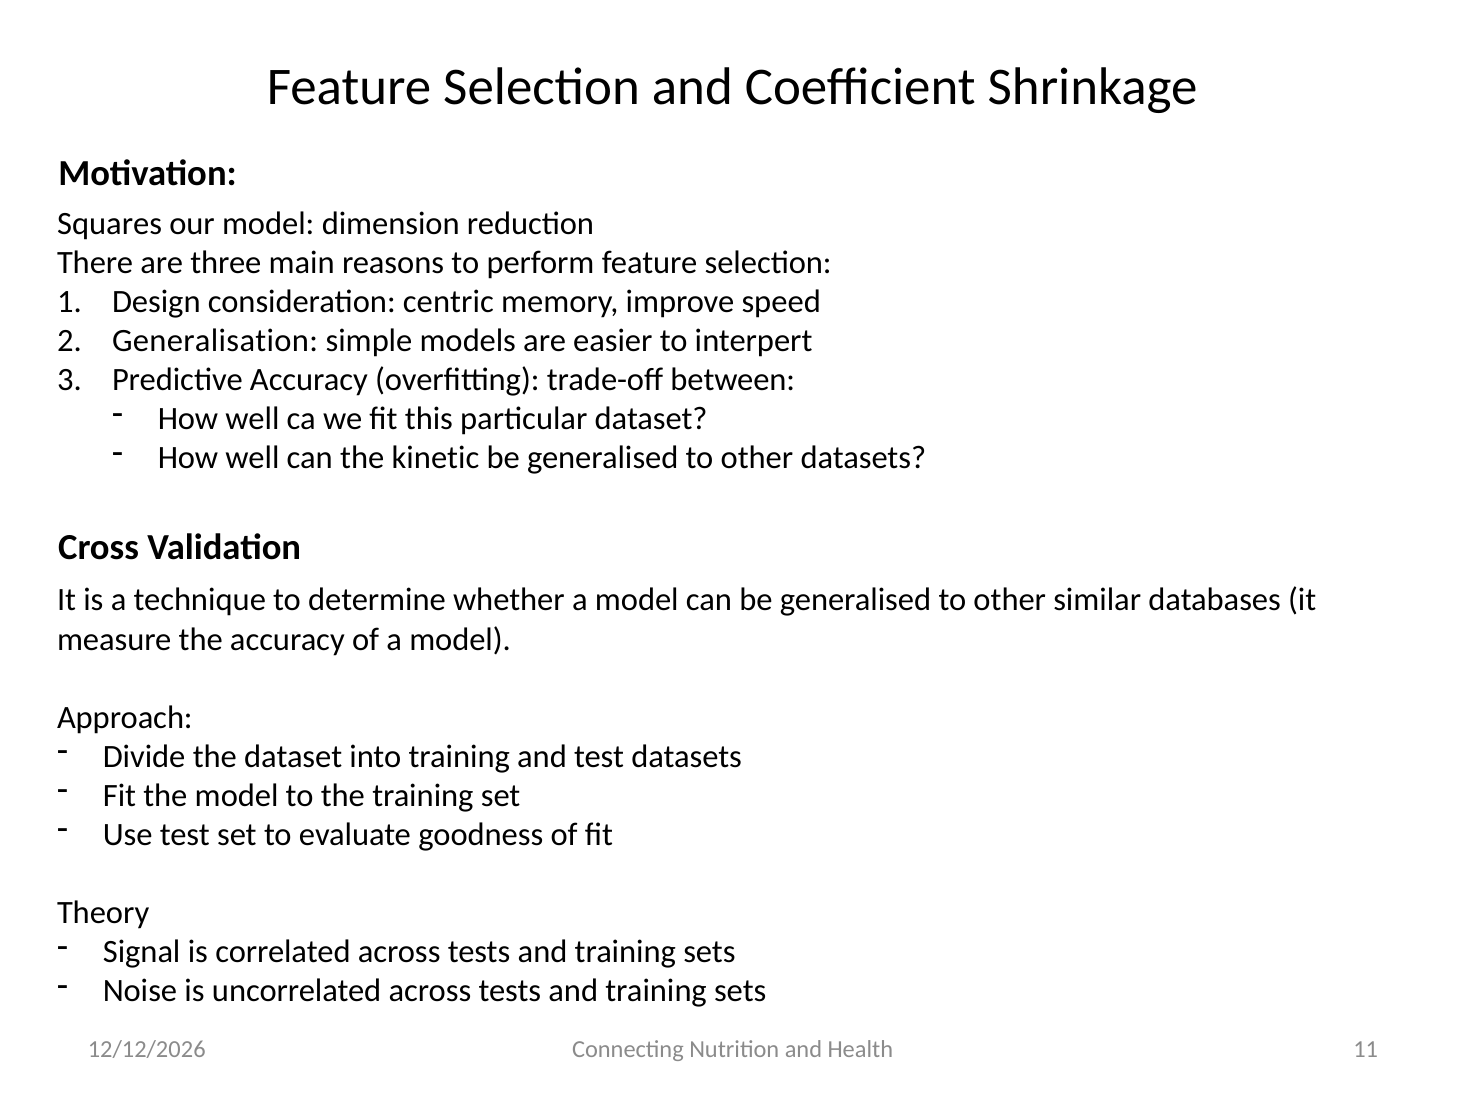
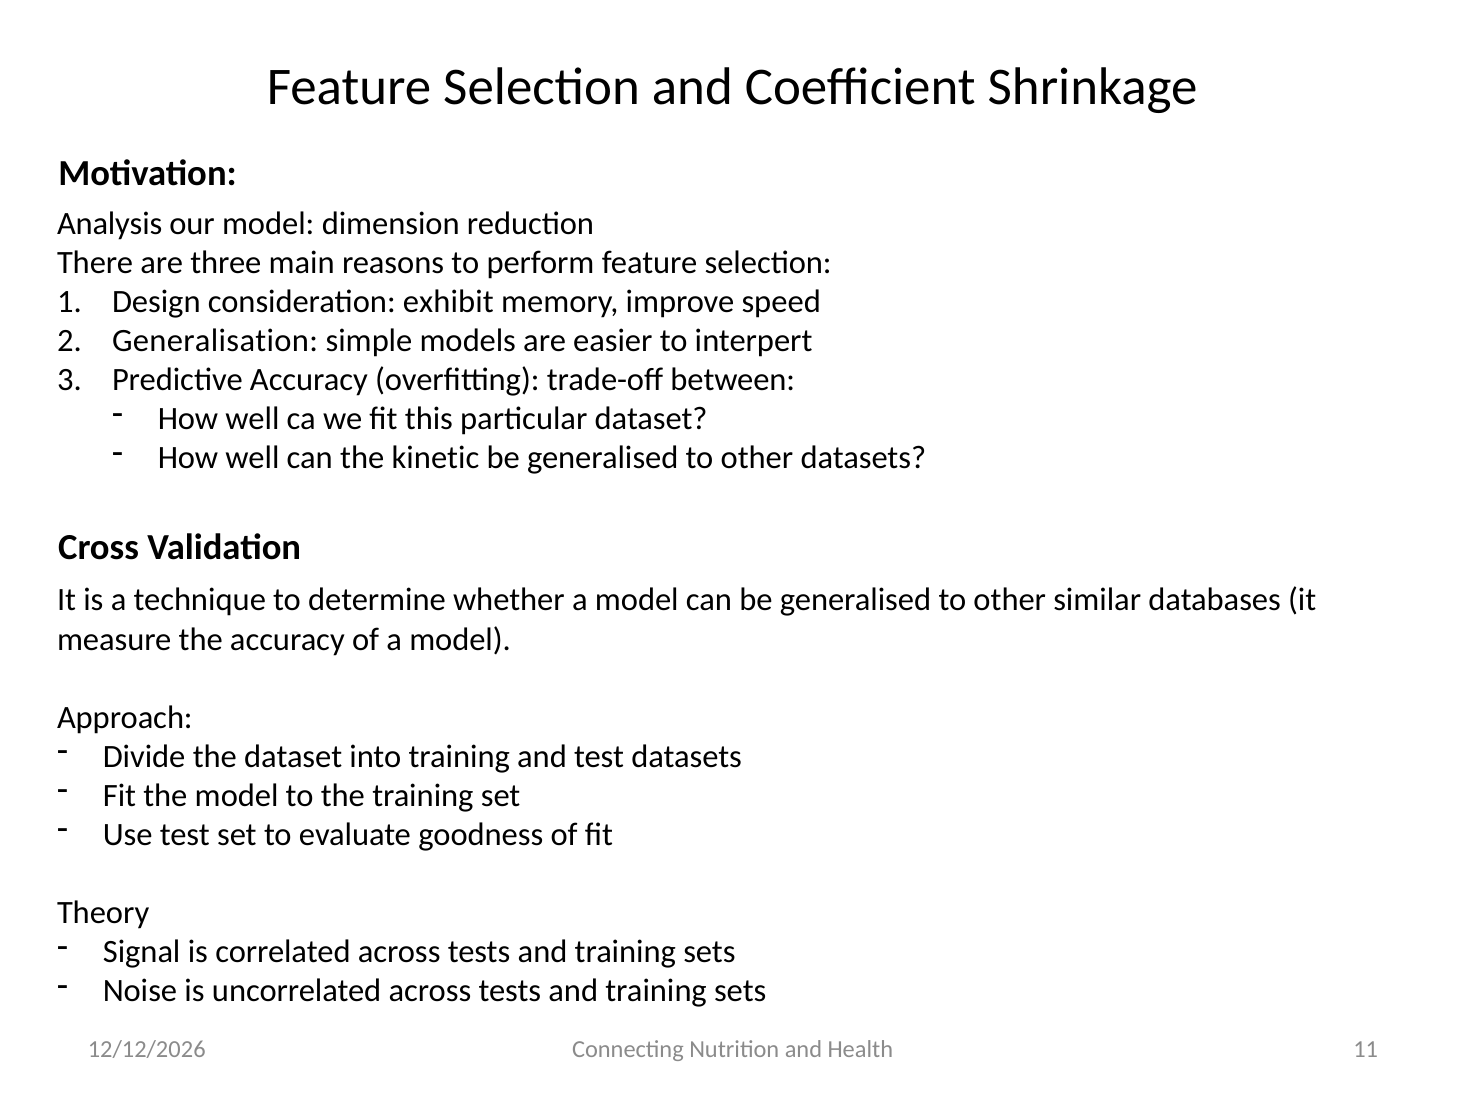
Squares: Squares -> Analysis
centric: centric -> exhibit
